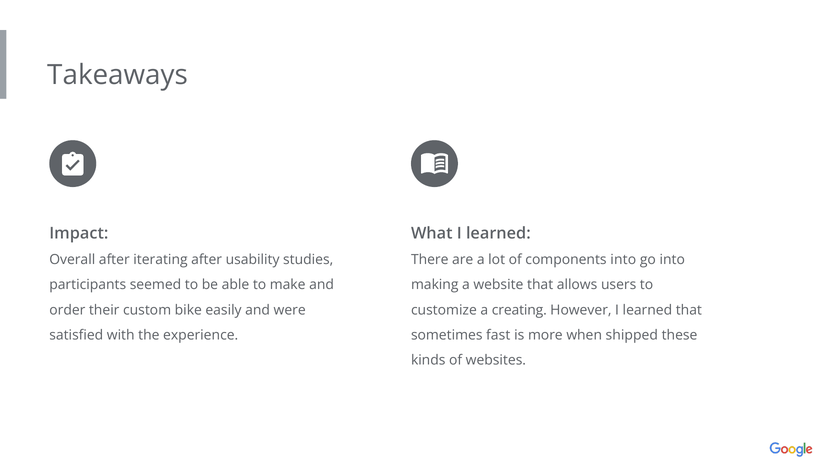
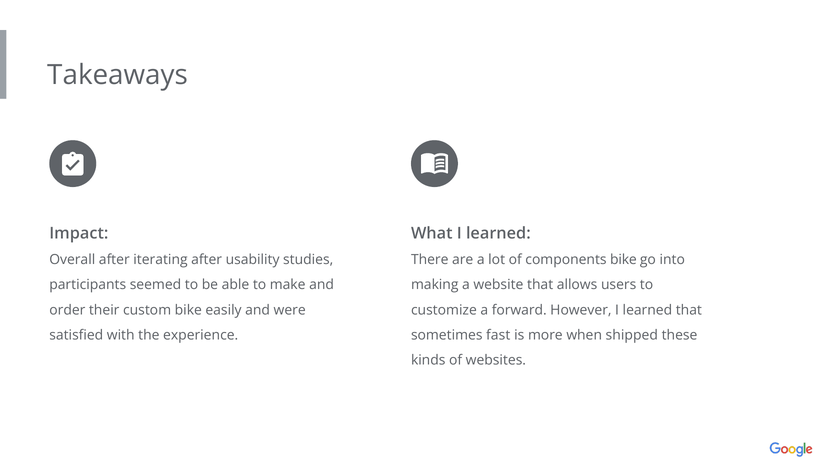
components into: into -> bike
creating: creating -> forward
